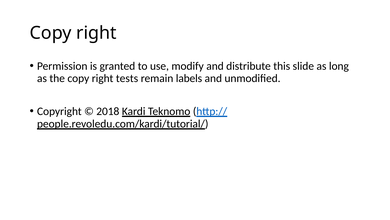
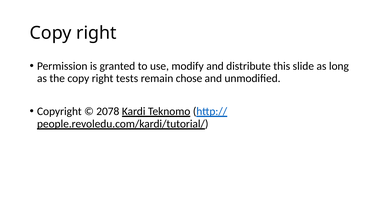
labels: labels -> chose
2018: 2018 -> 2078
